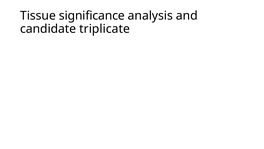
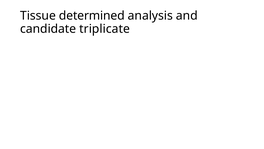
significance: significance -> determined
